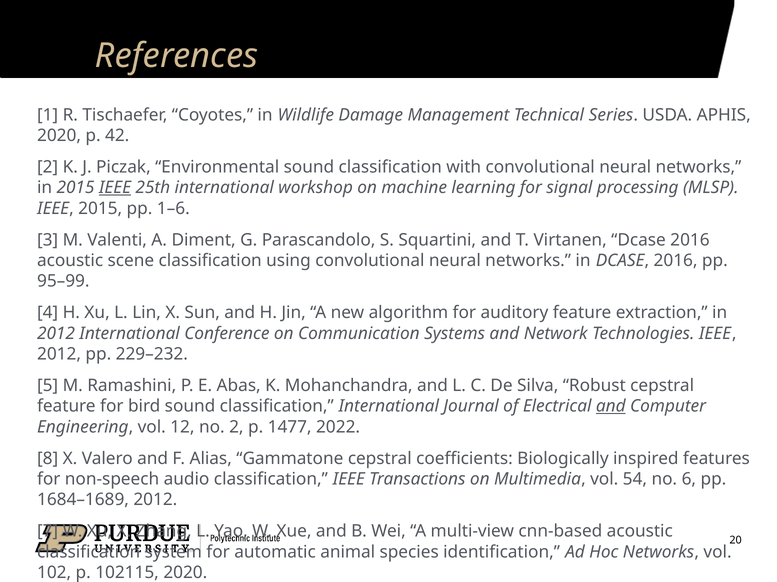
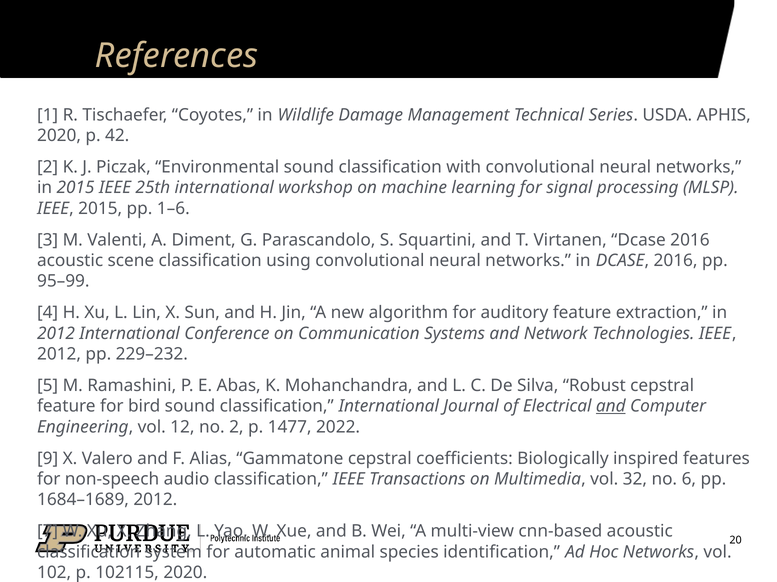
IEEE at (115, 188) underline: present -> none
8 at (48, 459): 8 -> 9
54: 54 -> 32
